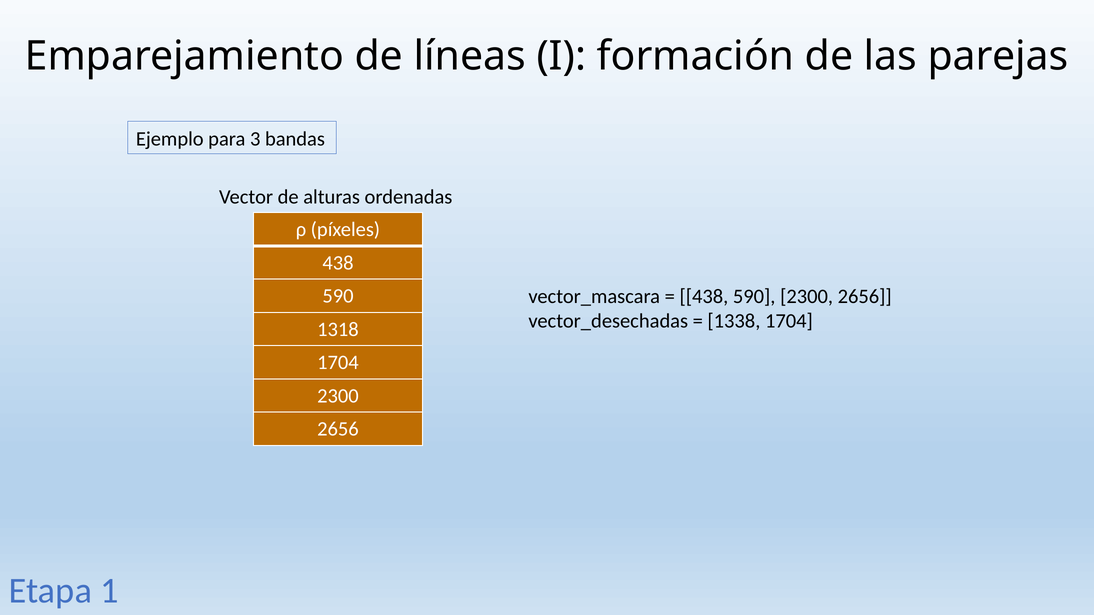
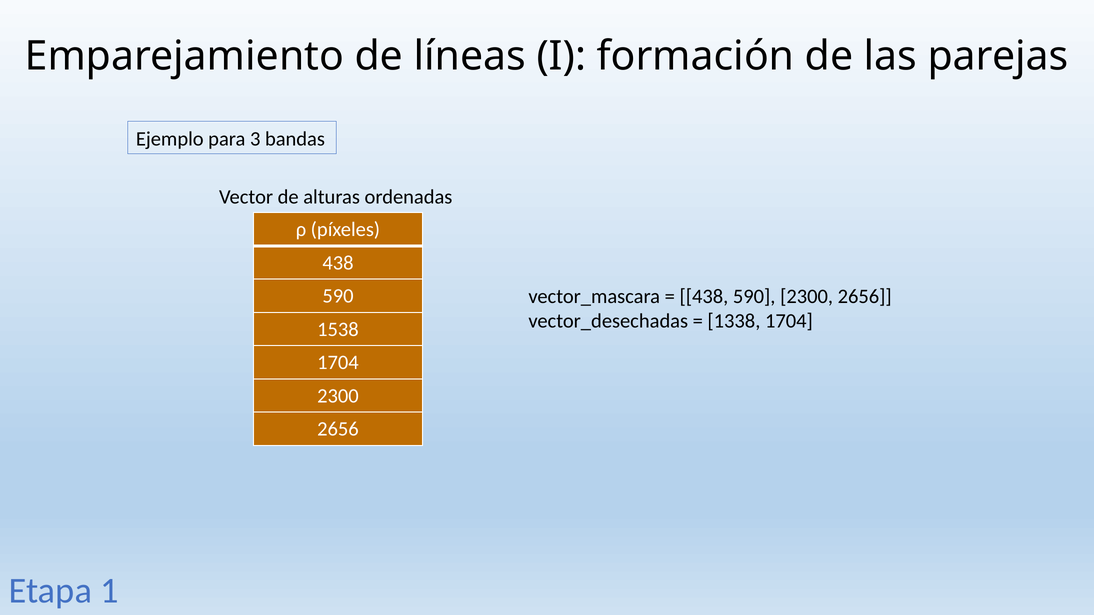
1318: 1318 -> 1538
